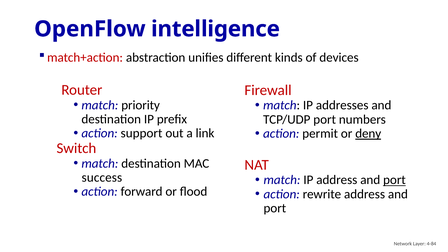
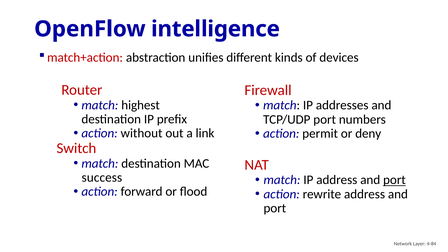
priority: priority -> highest
support: support -> without
deny underline: present -> none
